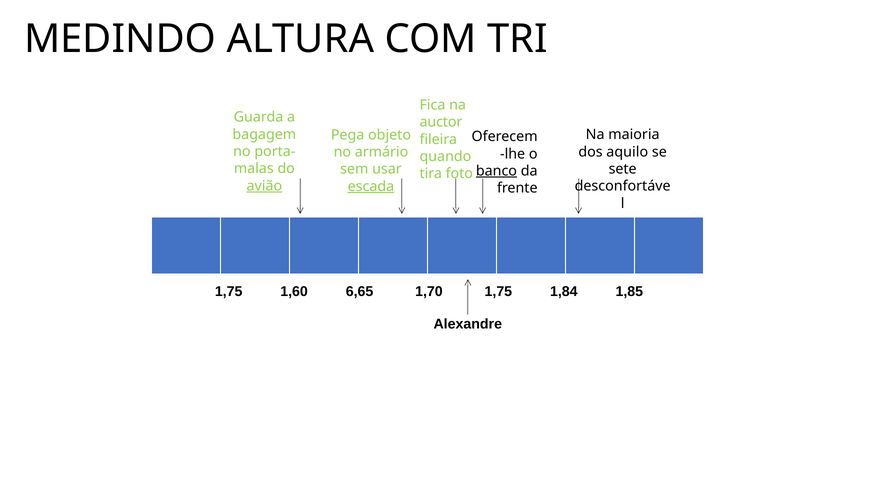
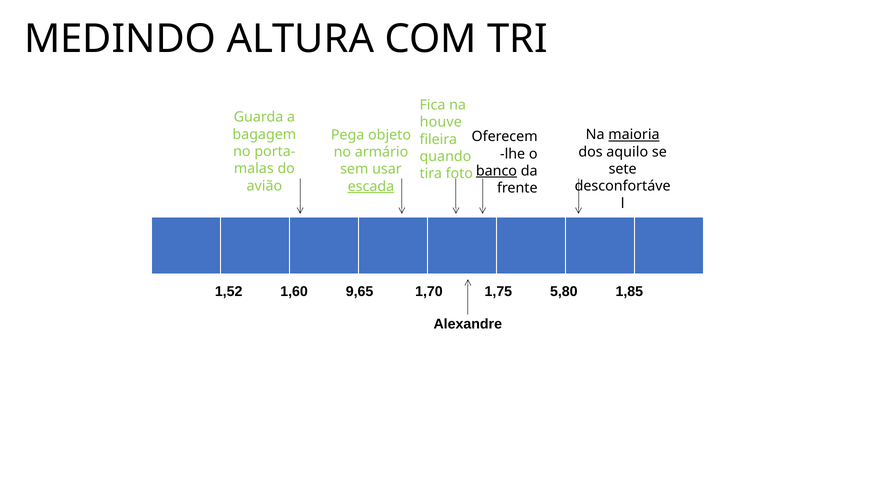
auctor: auctor -> houve
maioria underline: none -> present
avião underline: present -> none
1,75 at (229, 291): 1,75 -> 1,52
6,65: 6,65 -> 9,65
1,84: 1,84 -> 5,80
